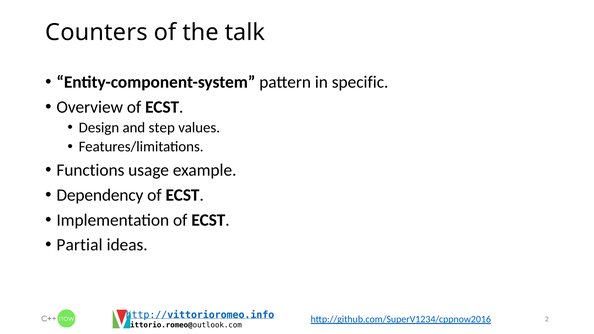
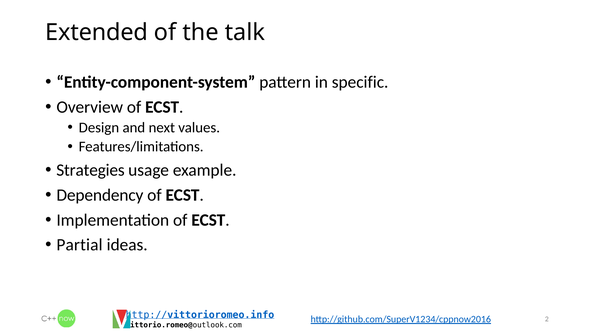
Counters: Counters -> Extended
step: step -> next
Functions: Functions -> Strategies
